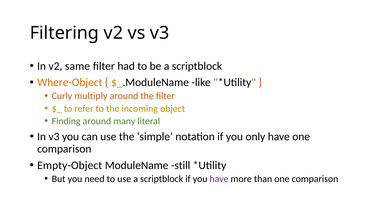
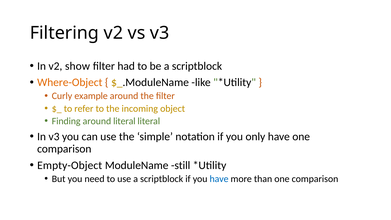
same: same -> show
multiply: multiply -> example
around many: many -> literal
have at (219, 179) colour: purple -> blue
